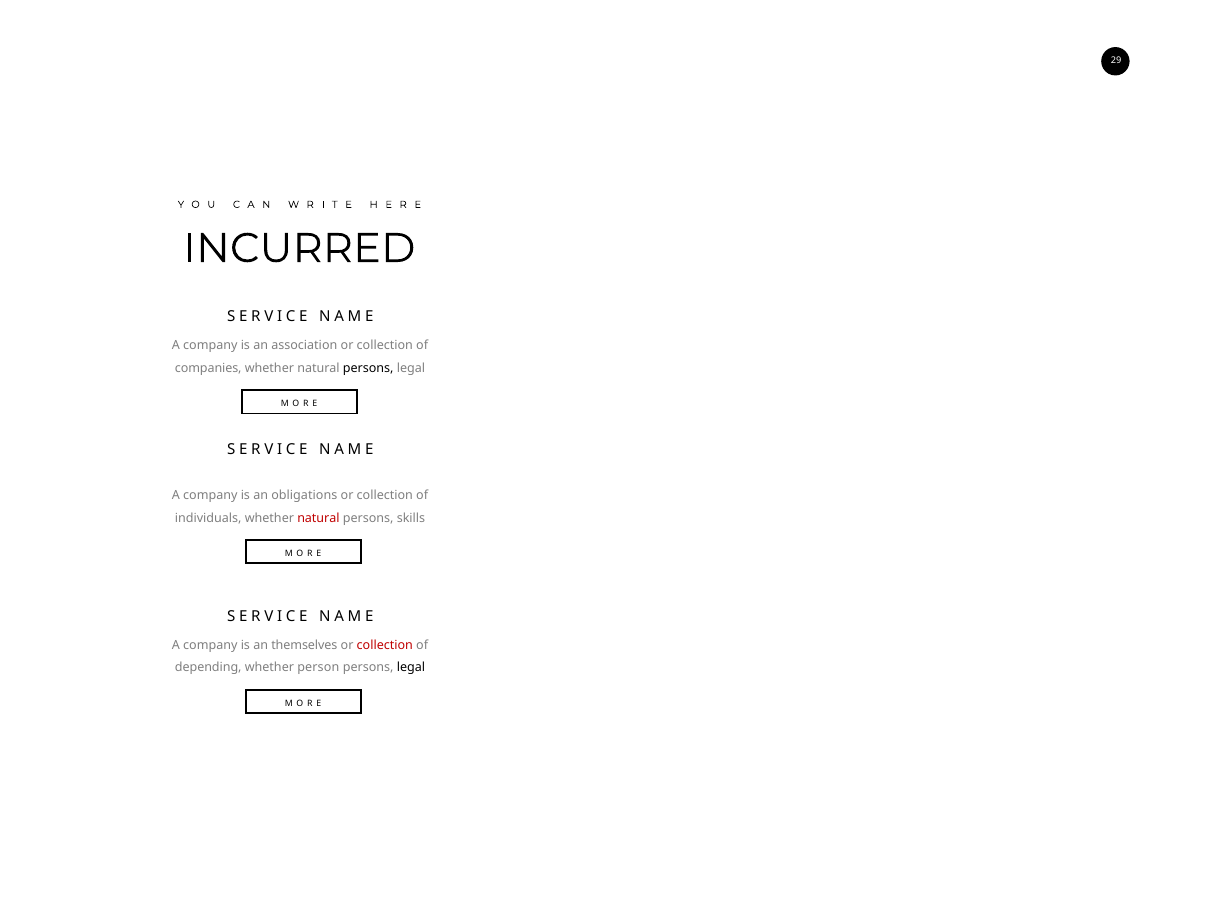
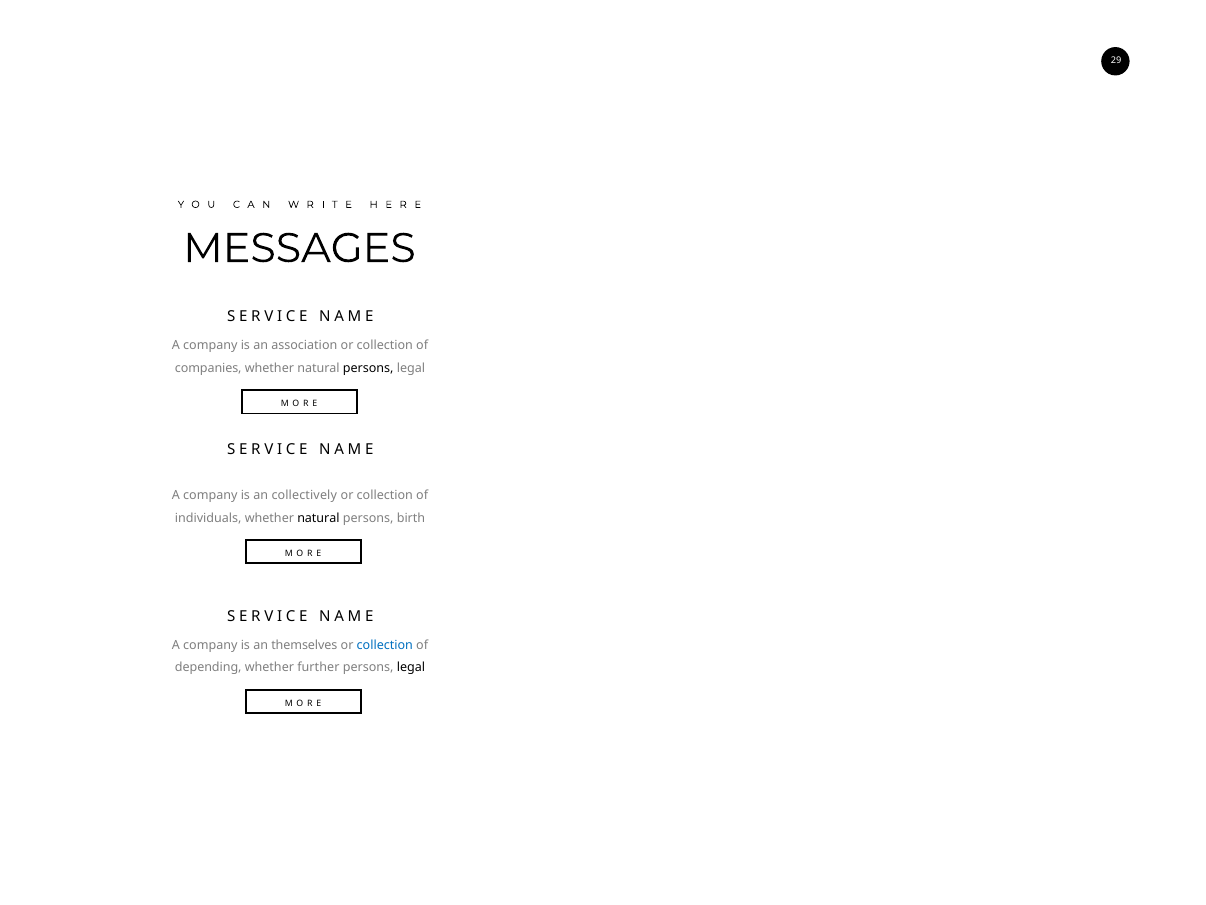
INCURRED: INCURRED -> MESSAGES
obligations: obligations -> collectively
natural at (318, 518) colour: red -> black
skills: skills -> birth
collection at (385, 645) colour: red -> blue
person: person -> further
